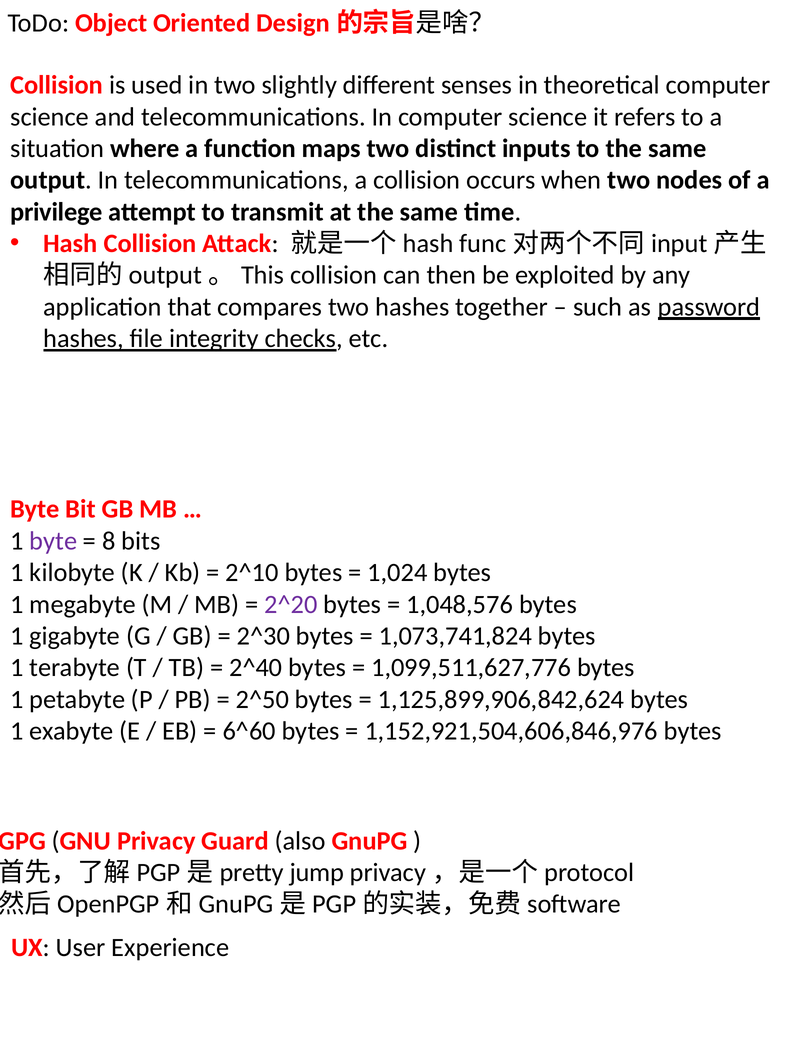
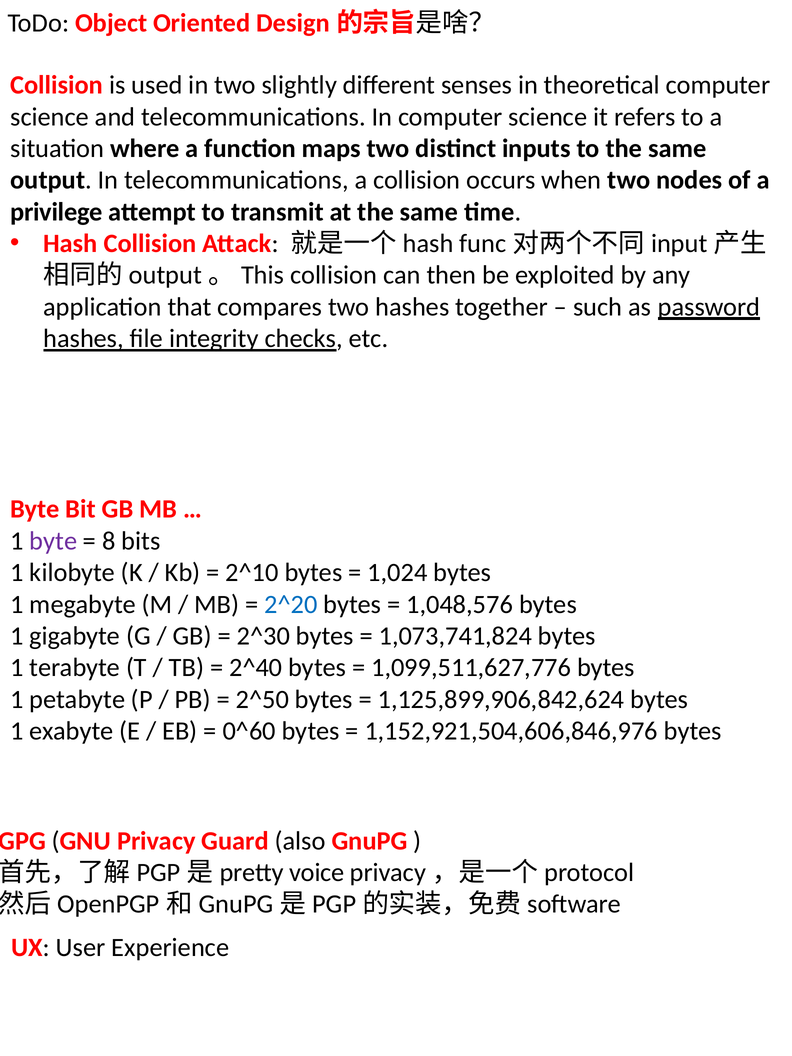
2^20 colour: purple -> blue
6^60: 6^60 -> 0^60
jump: jump -> voice
